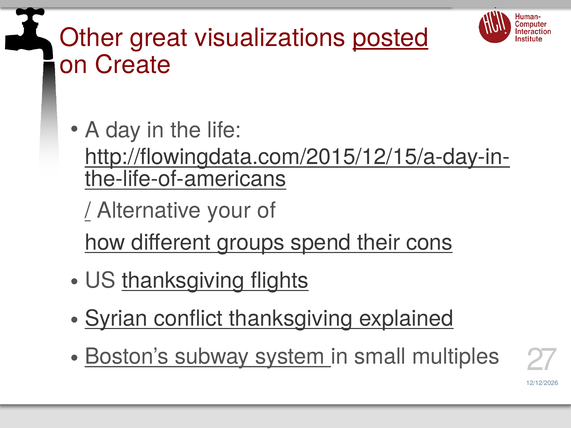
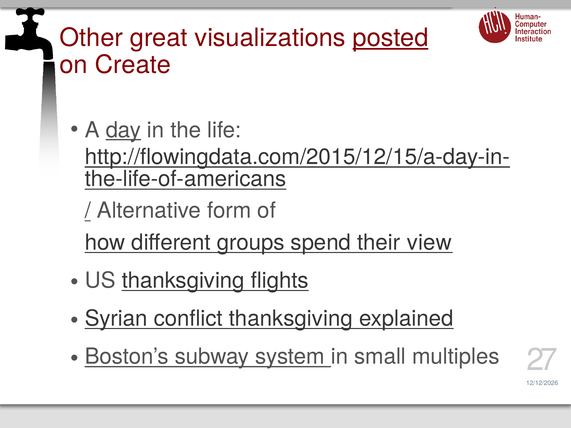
day underline: none -> present
your: your -> form
cons: cons -> view
